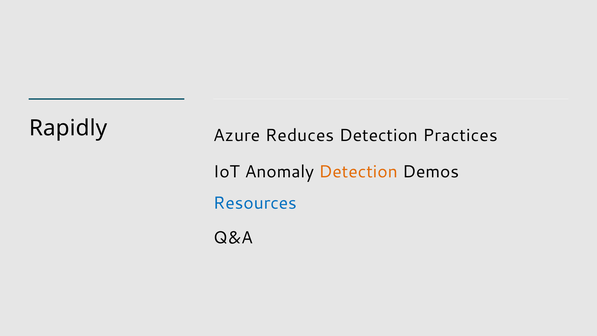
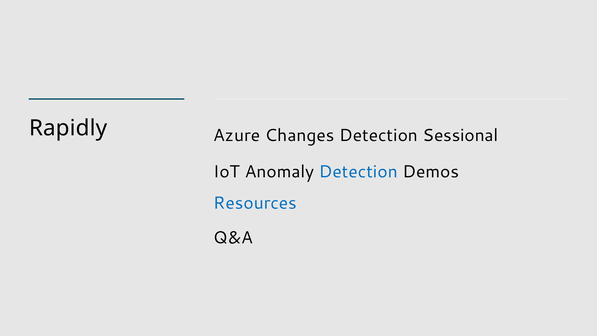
Reduces: Reduces -> Changes
Practices: Practices -> Sessional
Detection at (358, 172) colour: orange -> blue
